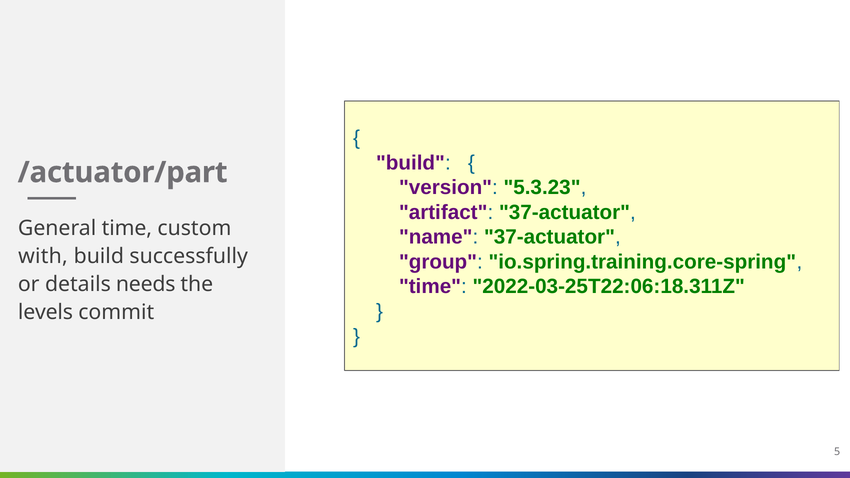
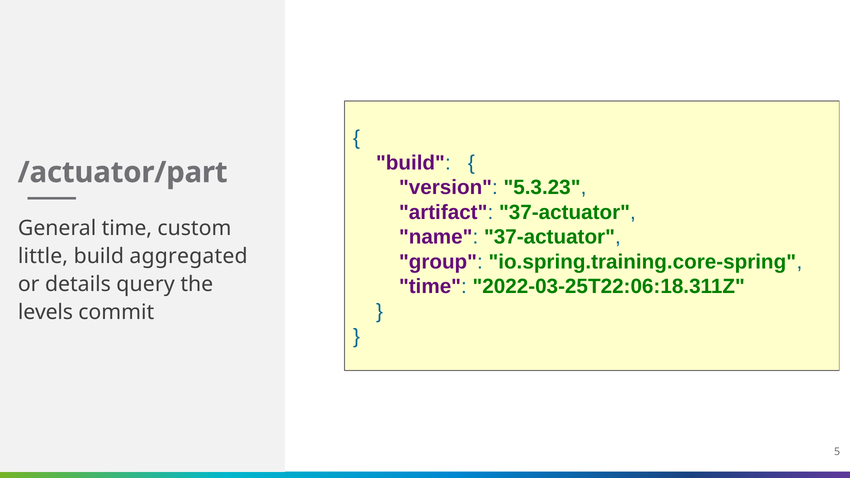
with: with -> little
successfully: successfully -> aggregated
needs: needs -> query
